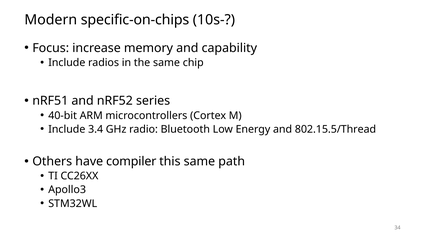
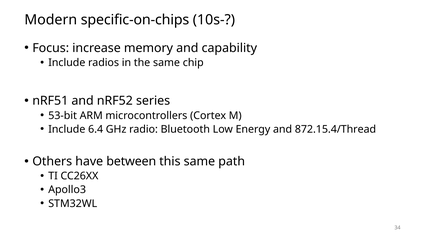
40-bit: 40-bit -> 53-bit
3.4: 3.4 -> 6.4
802.15.5/Thread: 802.15.5/Thread -> 872.15.4/Thread
compiler: compiler -> between
